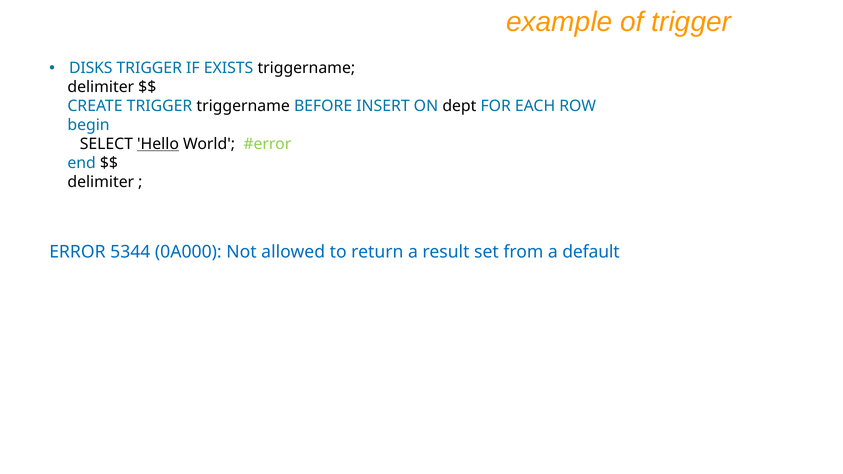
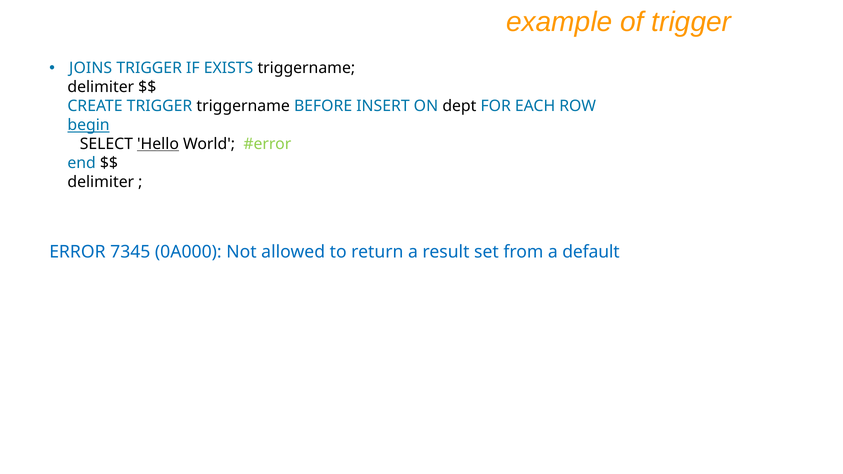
DISKS: DISKS -> JOINS
begin underline: none -> present
5344: 5344 -> 7345
